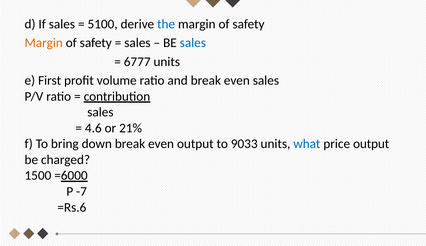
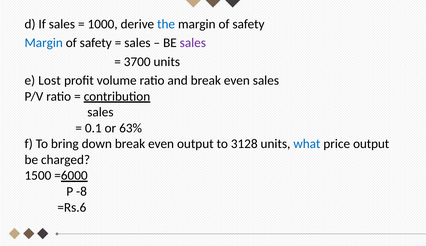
5100: 5100 -> 1000
Margin at (44, 43) colour: orange -> blue
sales at (193, 43) colour: blue -> purple
6777: 6777 -> 3700
First: First -> Lost
4.6: 4.6 -> 0.1
21%: 21% -> 63%
9033: 9033 -> 3128
-7: -7 -> -8
